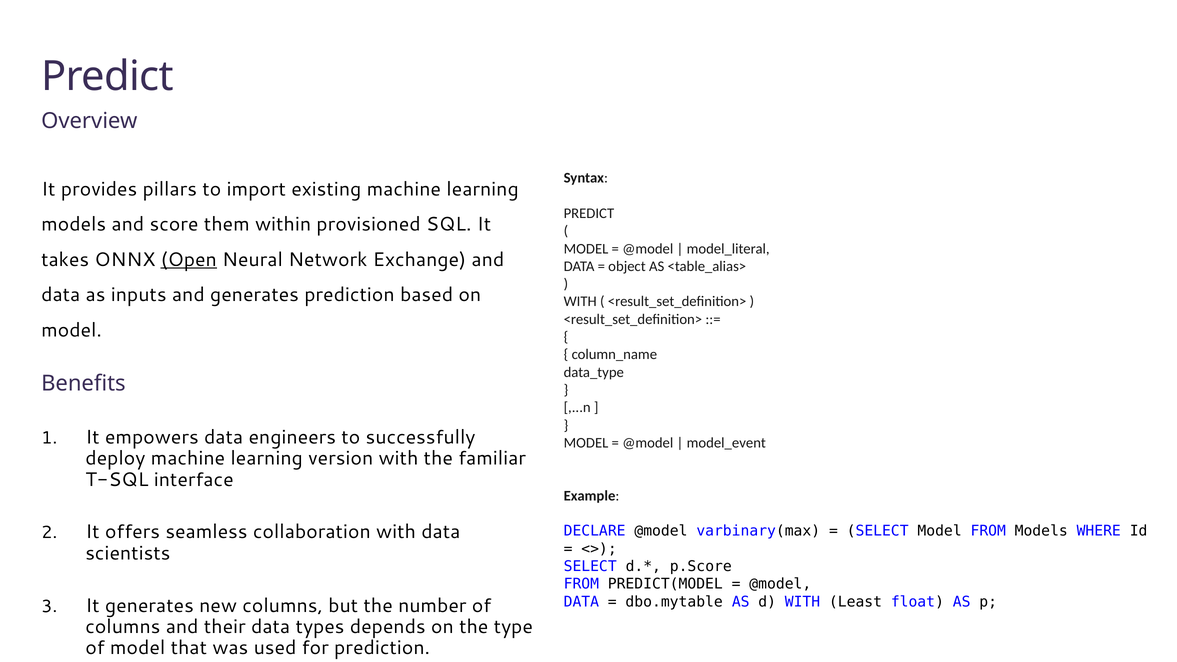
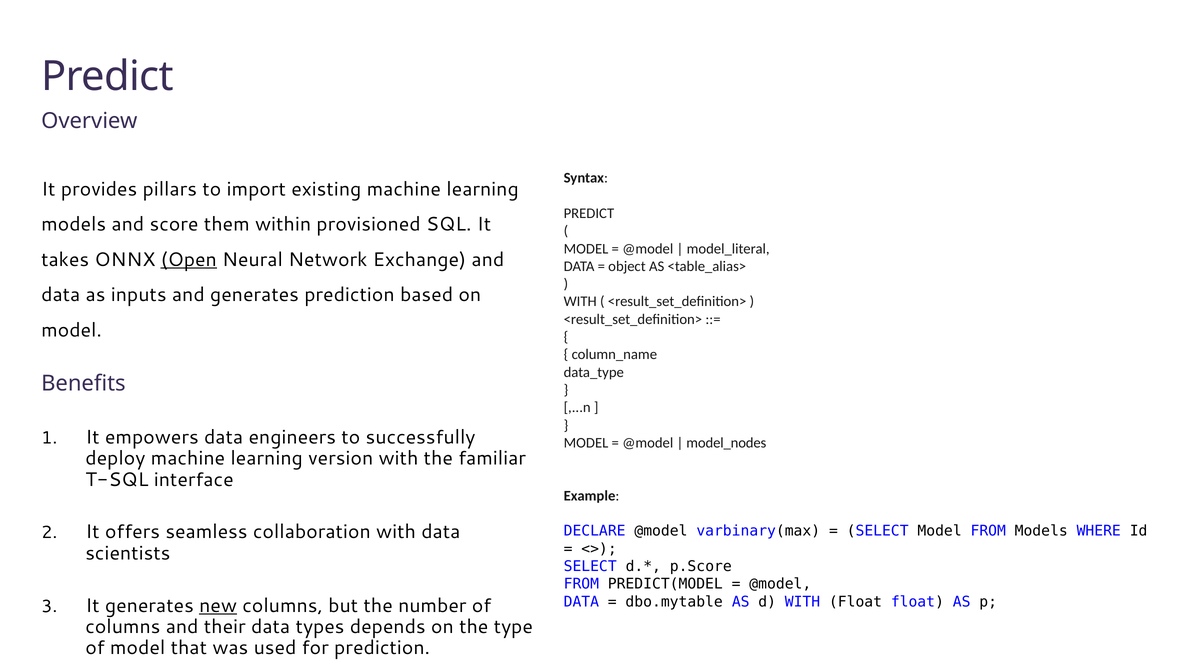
model_event: model_event -> model_nodes
WITH Least: Least -> Float
new underline: none -> present
